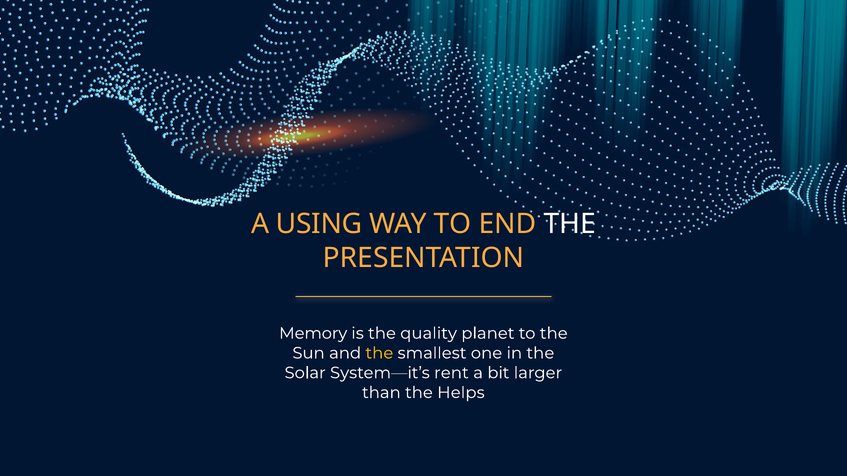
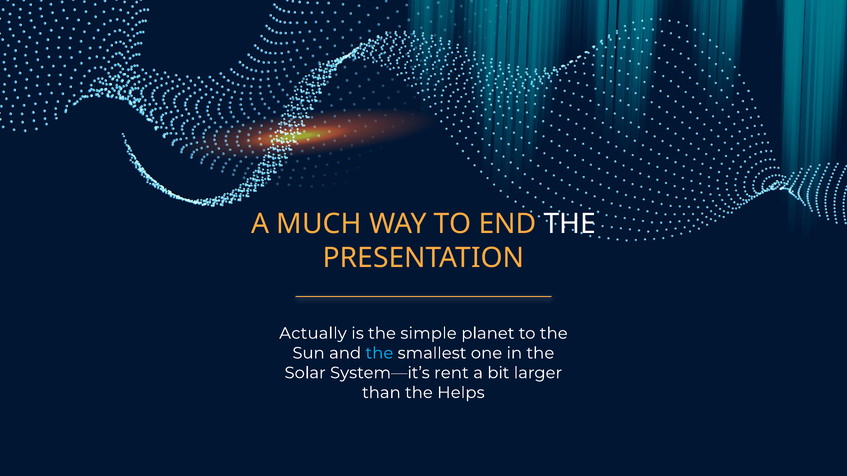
USING: USING -> MUCH
Memory: Memory -> Actually
quality: quality -> simple
the at (379, 353) colour: yellow -> light blue
